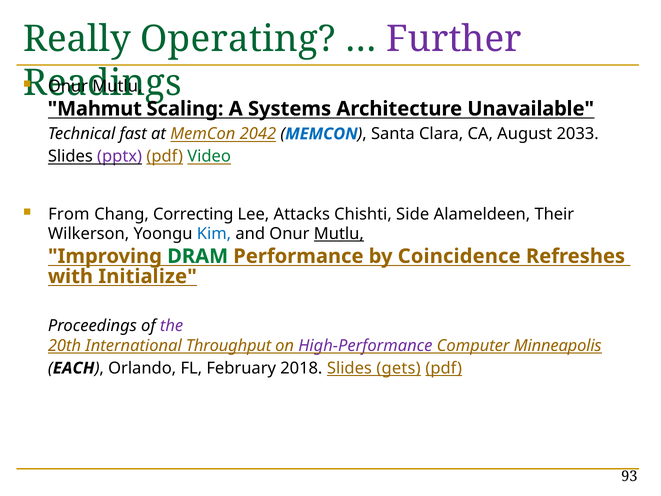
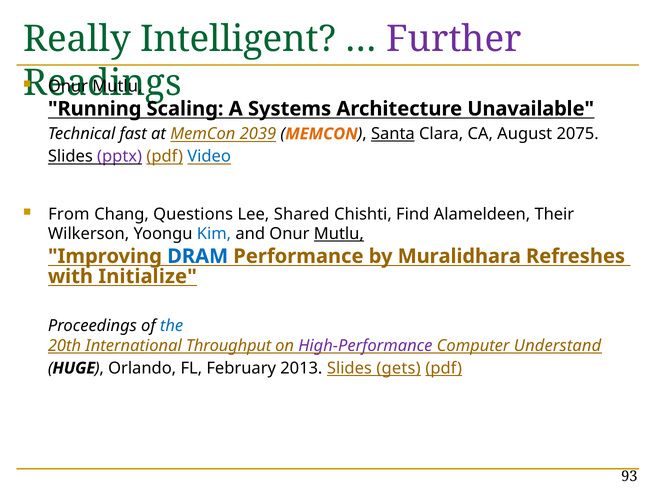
Operating: Operating -> Intelligent
Mahmut: Mahmut -> Running
2042: 2042 -> 2039
MEMCON at (321, 134) colour: blue -> orange
Santa underline: none -> present
2033: 2033 -> 2075
Video colour: green -> blue
Correcting: Correcting -> Questions
Attacks: Attacks -> Shared
Side: Side -> Find
DRAM colour: green -> blue
Coincidence: Coincidence -> Muralidhara
the colour: purple -> blue
Minneapolis: Minneapolis -> Understand
EACH: EACH -> HUGE
2018: 2018 -> 2013
